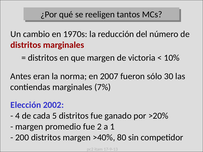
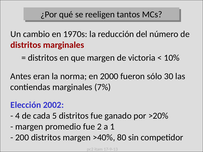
2007: 2007 -> 2000
